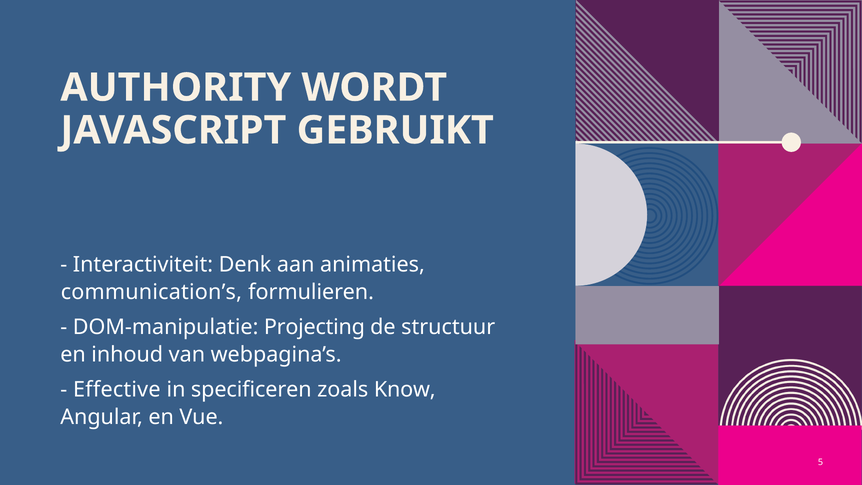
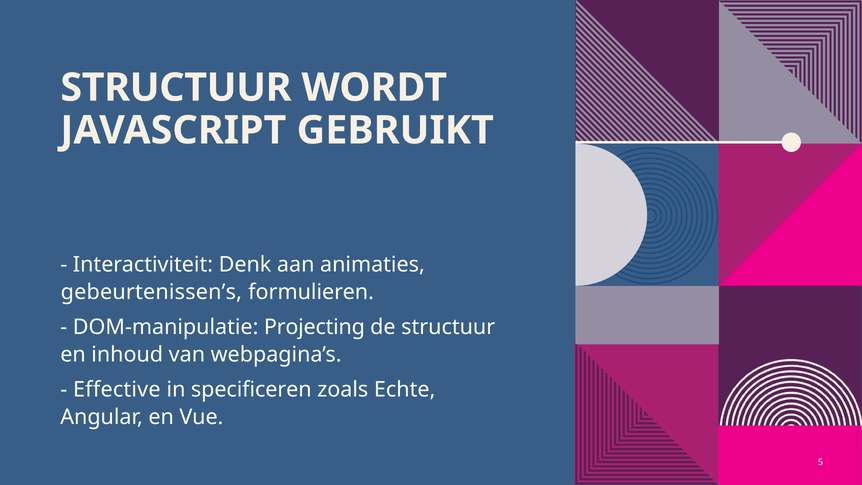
AUTHORITY at (176, 88): AUTHORITY -> STRUCTUUR
communication’s: communication’s -> gebeurtenissen’s
Know: Know -> Echte
